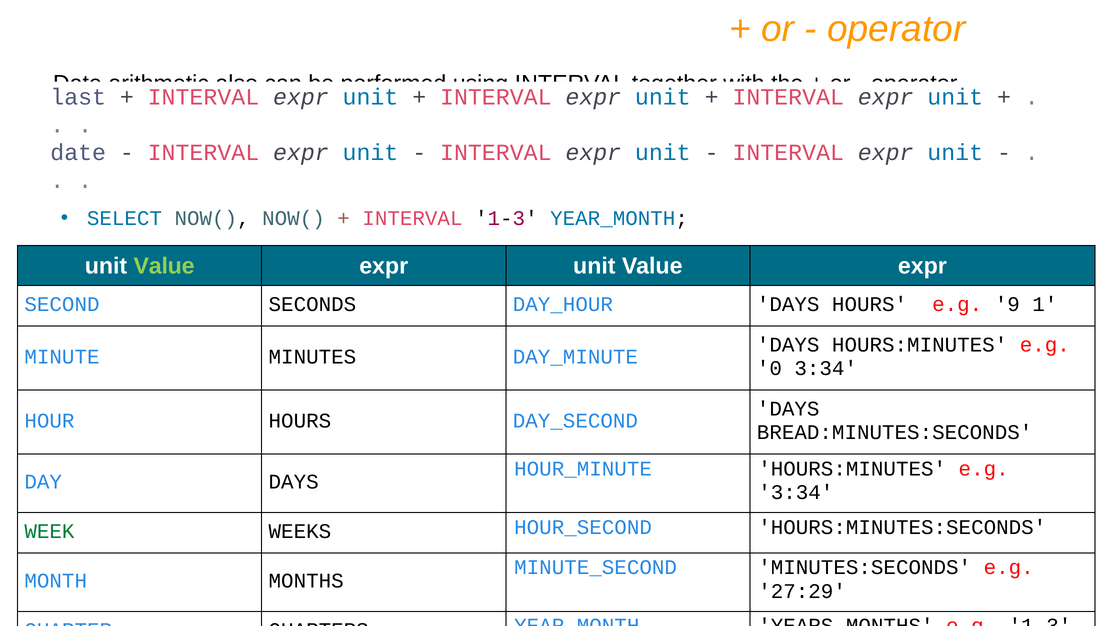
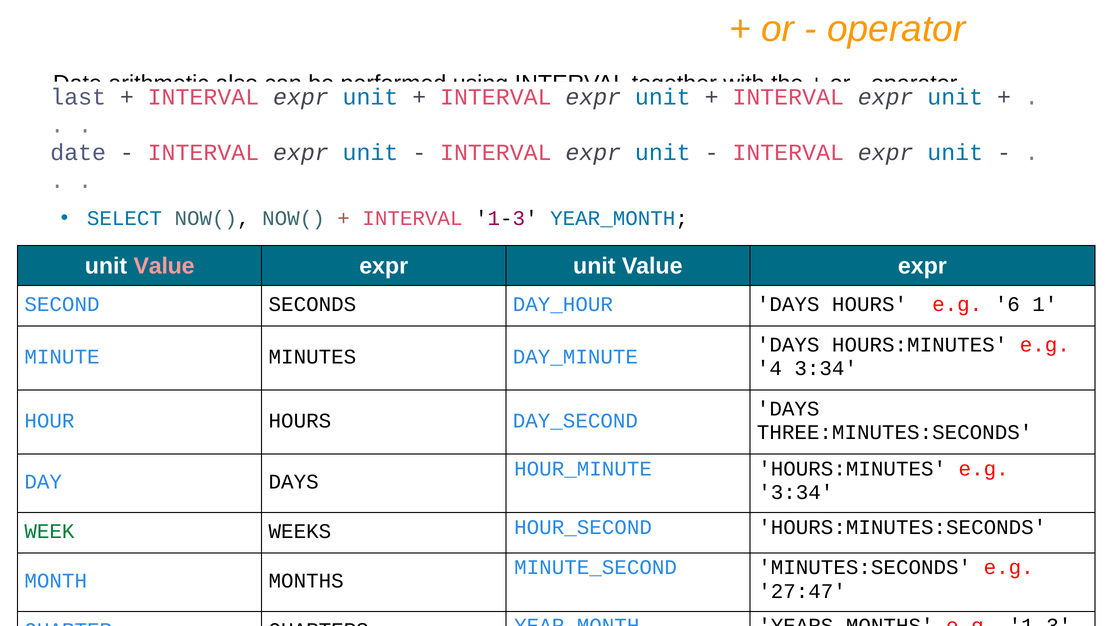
Value at (164, 266) colour: light green -> pink
9: 9 -> 6
0: 0 -> 4
BREAD:MINUTES:SECONDS: BREAD:MINUTES:SECONDS -> THREE:MINUTES:SECONDS
27:29: 27:29 -> 27:47
